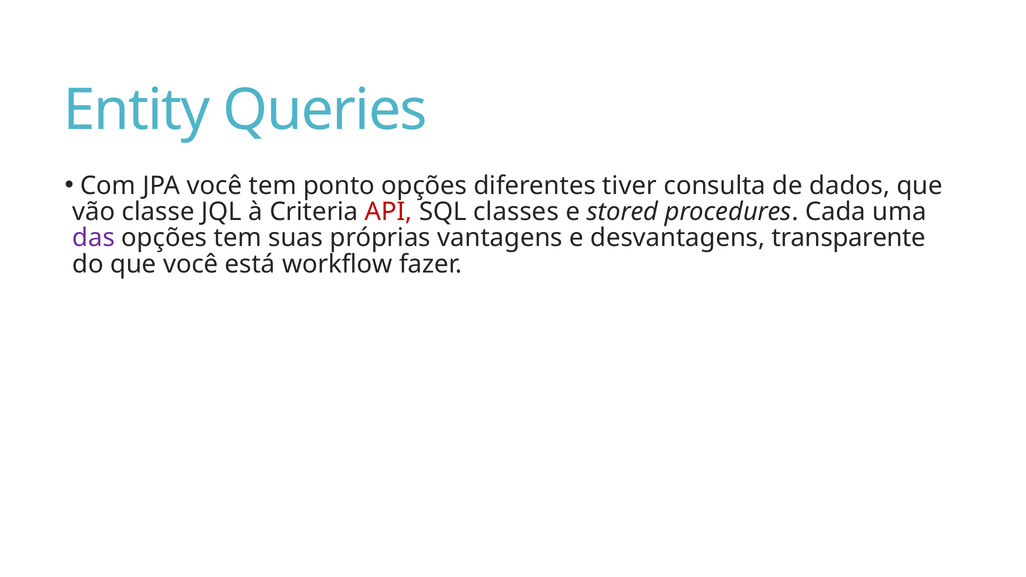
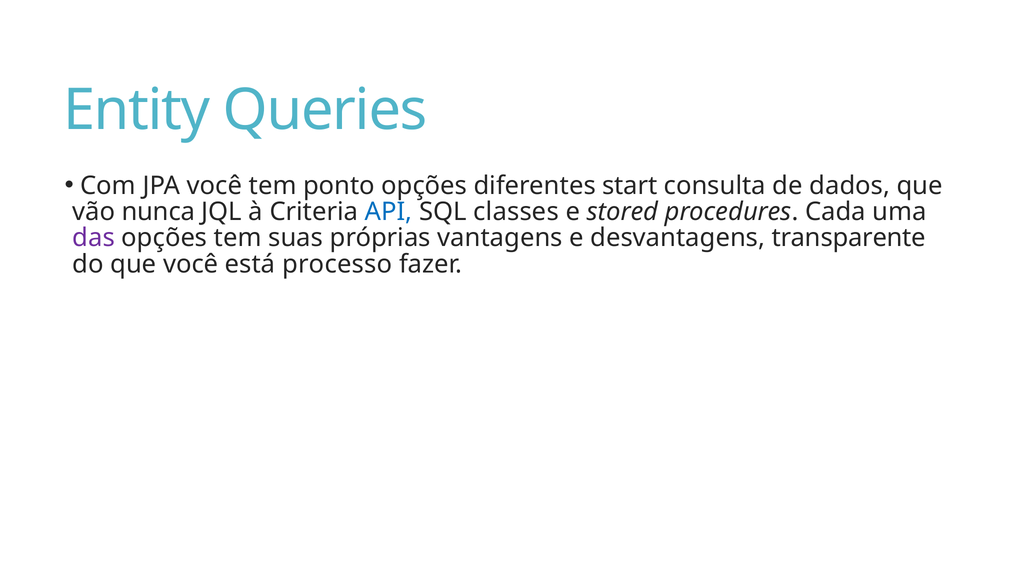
tiver: tiver -> start
classe: classe -> nunca
API colour: red -> blue
workflow: workflow -> processo
